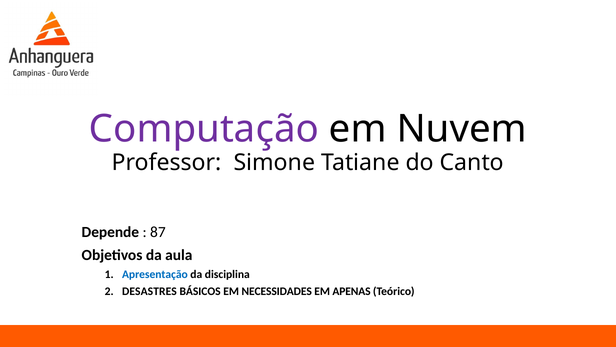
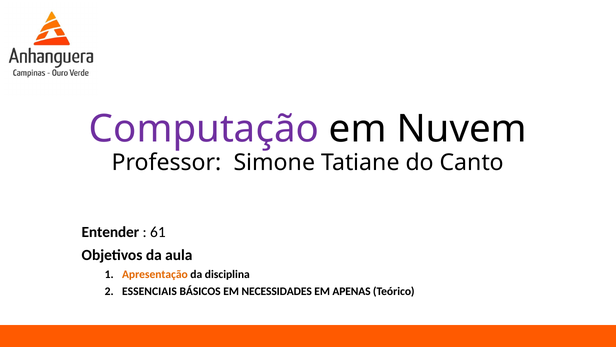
Depende: Depende -> Entender
87: 87 -> 61
Apresentação colour: blue -> orange
DESASTRES: DESASTRES -> ESSENCIAIS
